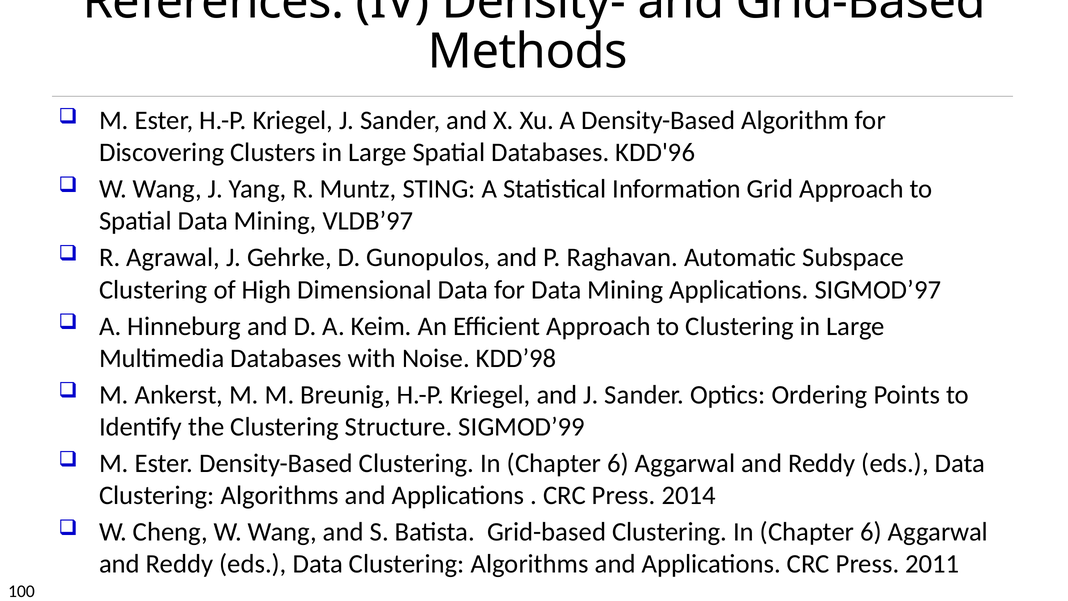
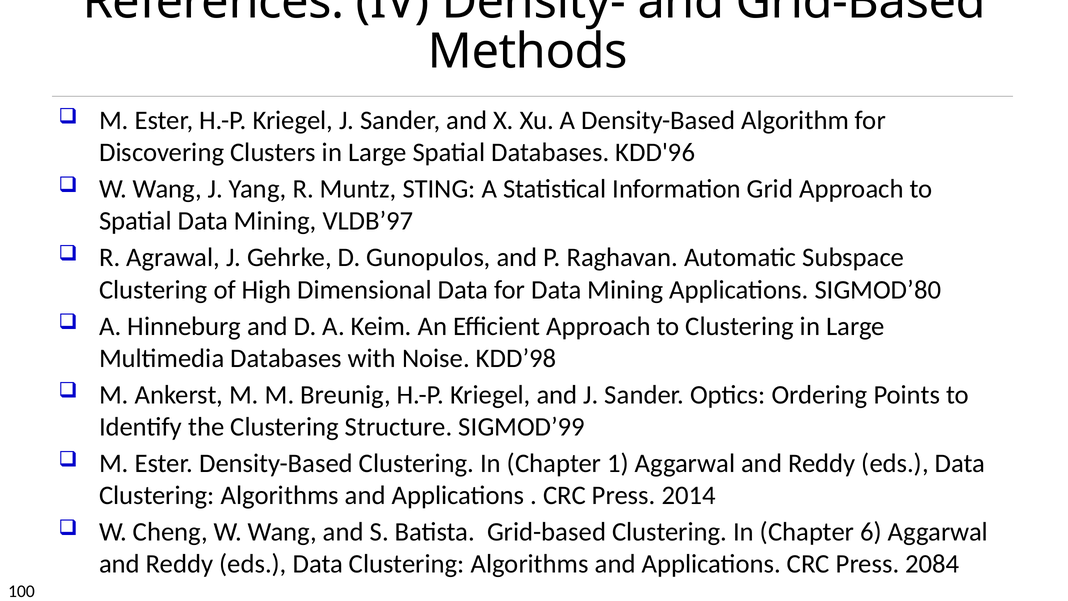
SIGMOD’97: SIGMOD’97 -> SIGMOD’80
6 at (618, 463): 6 -> 1
2011: 2011 -> 2084
